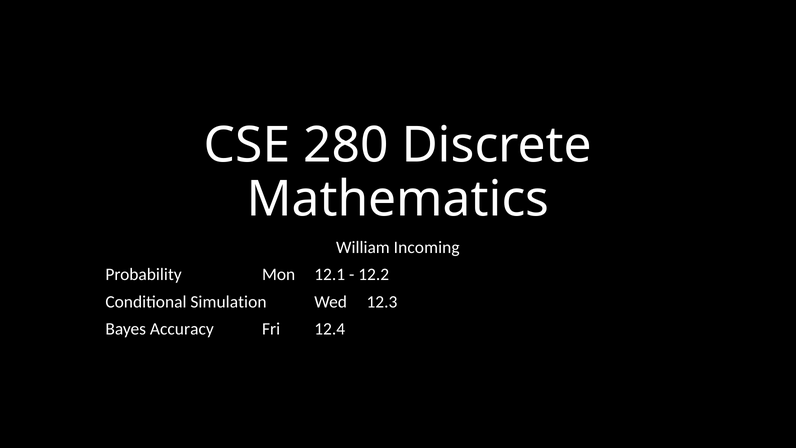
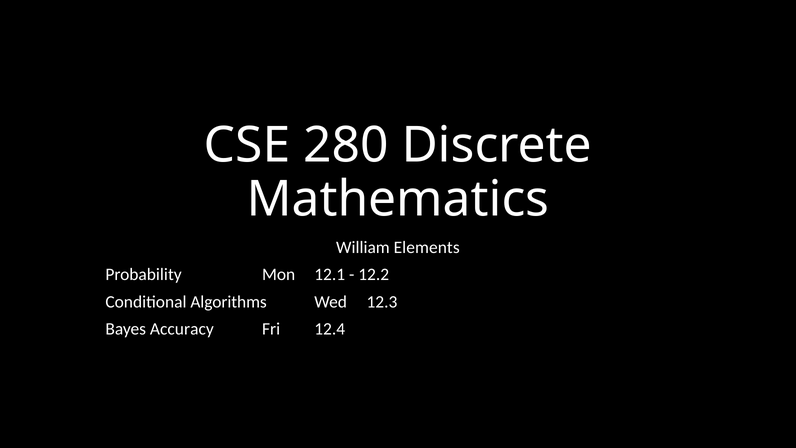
Incoming: Incoming -> Elements
Simulation: Simulation -> Algorithms
